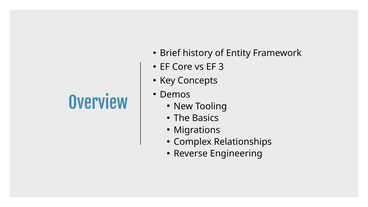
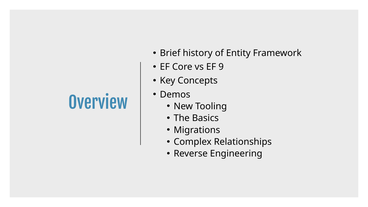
3: 3 -> 9
